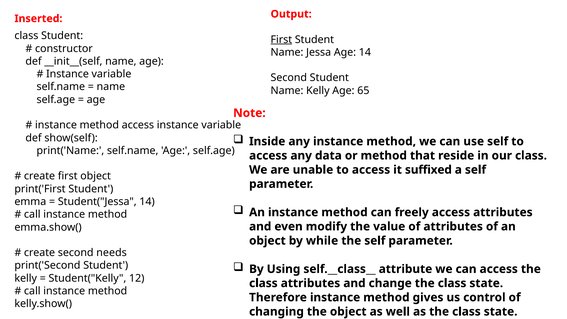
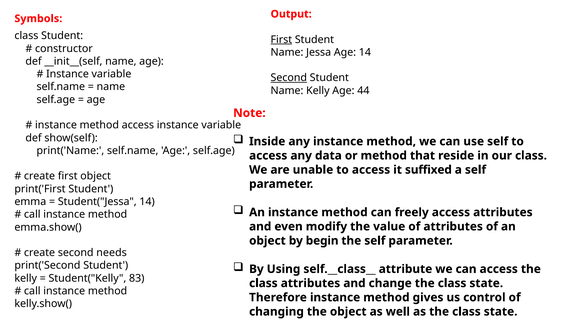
Inserted: Inserted -> Symbols
Second at (289, 78) underline: none -> present
65: 65 -> 44
while: while -> begin
12: 12 -> 83
